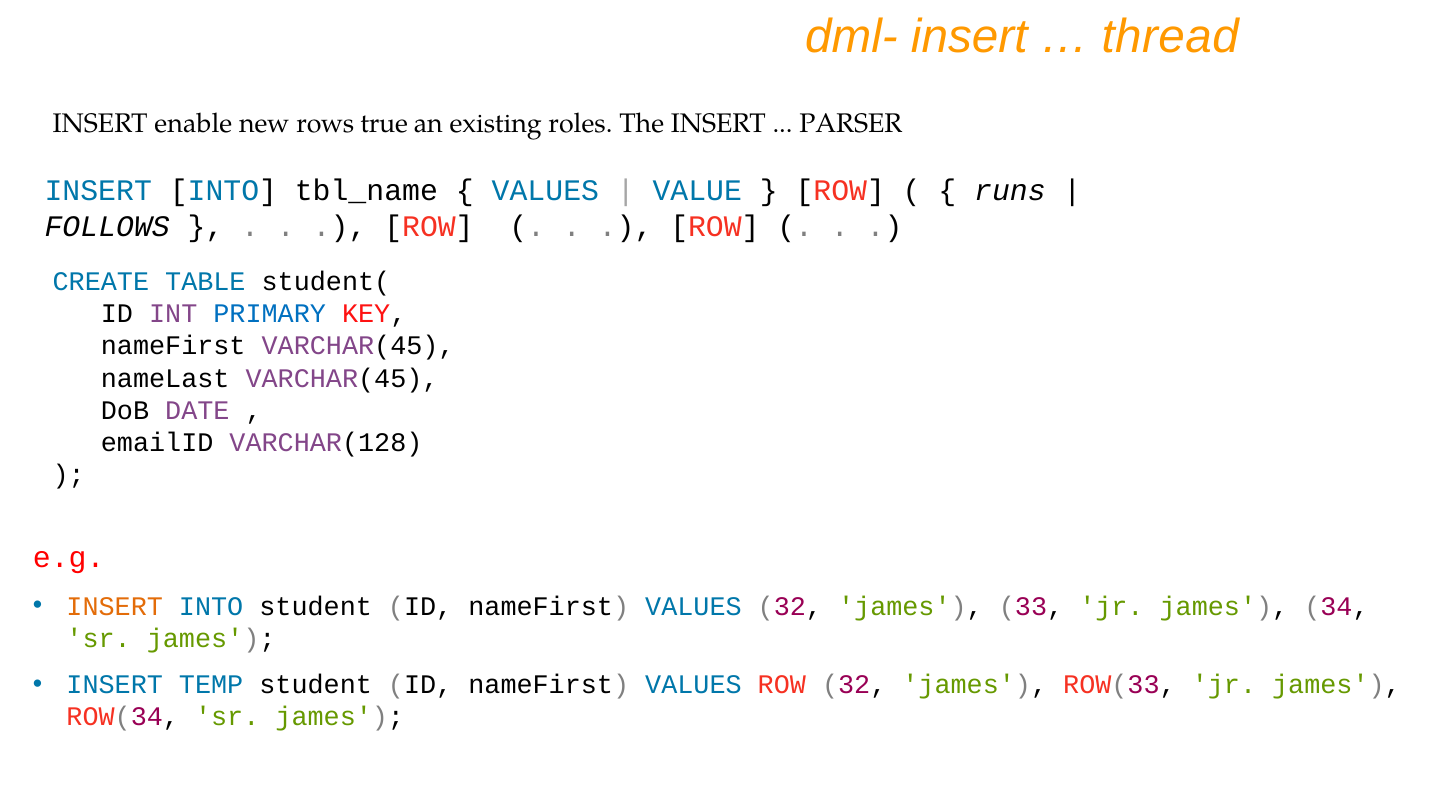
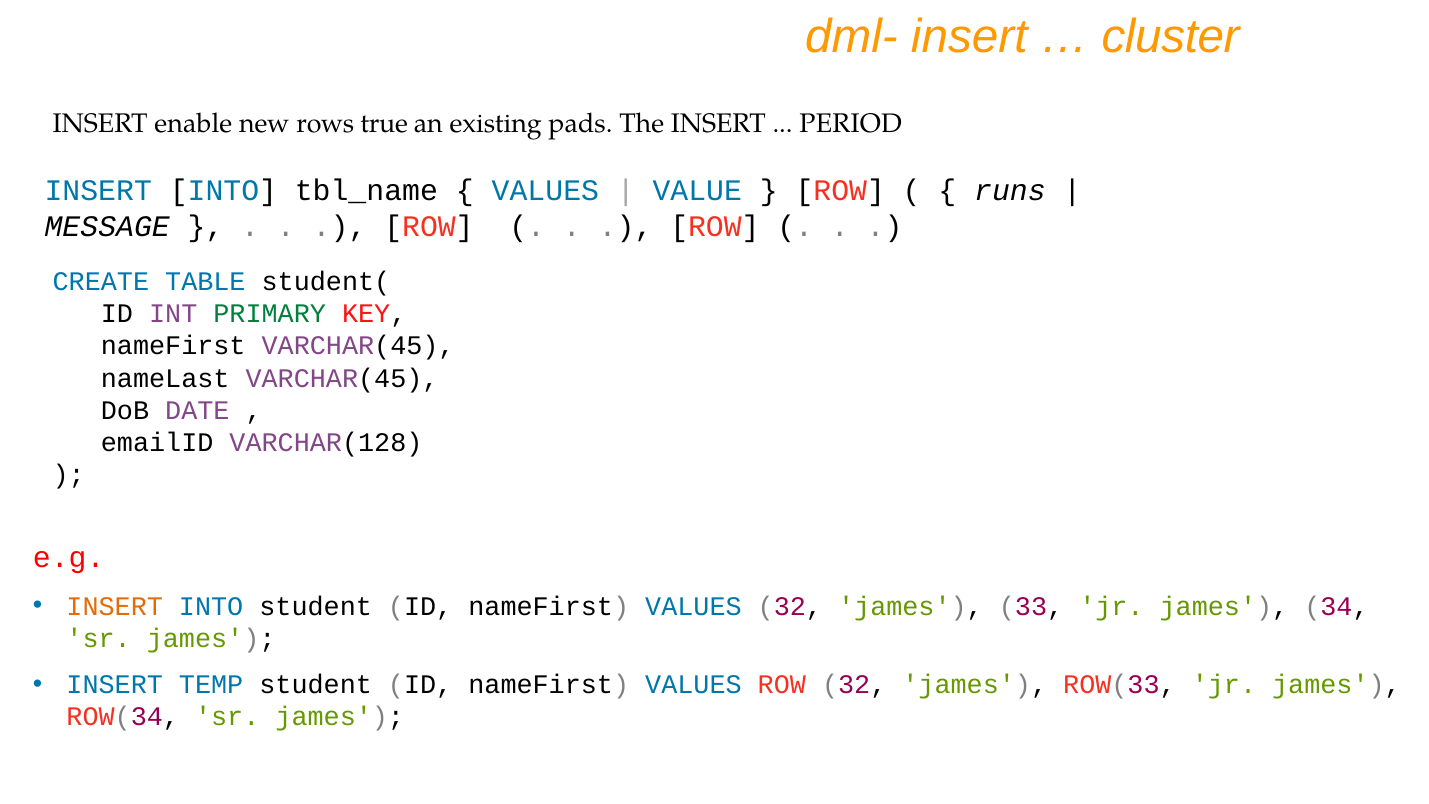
thread: thread -> cluster
roles: roles -> pads
PARSER: PARSER -> PERIOD
FOLLOWS: FOLLOWS -> MESSAGE
PRIMARY colour: blue -> green
